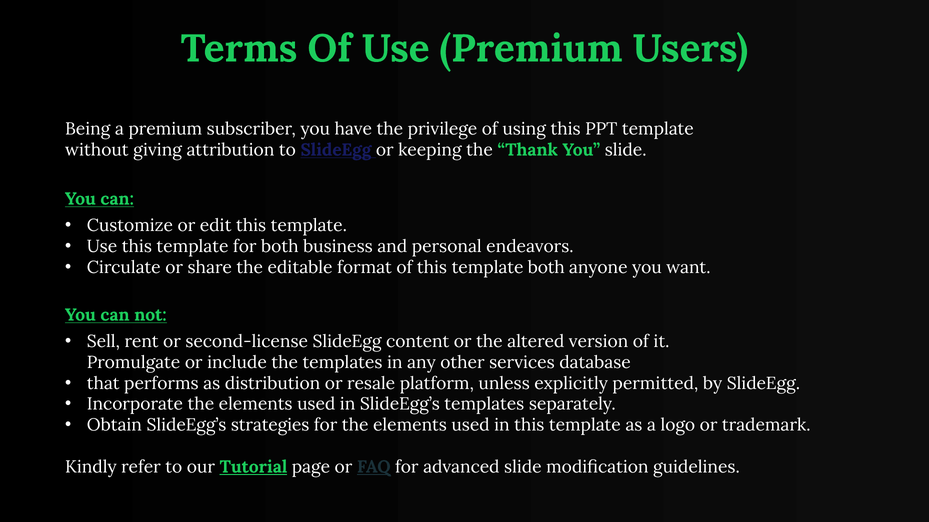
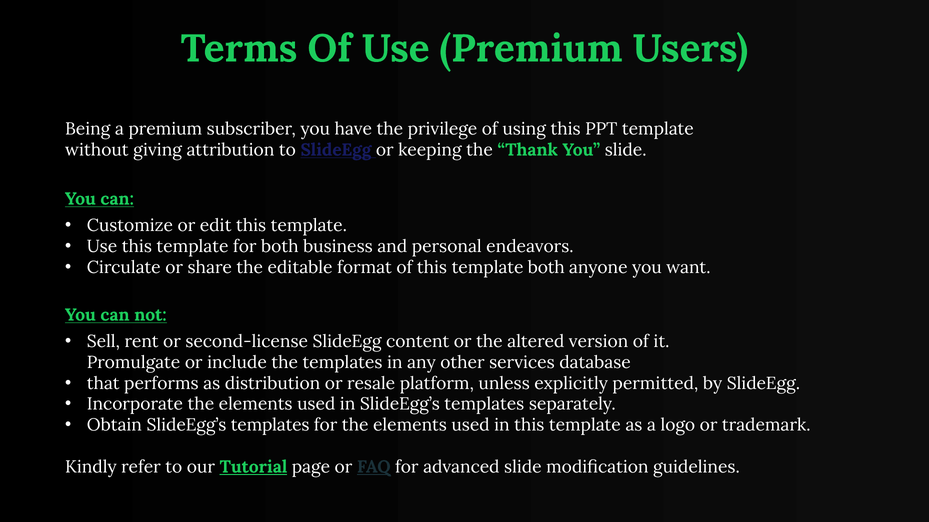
Obtain SlideEgg’s strategies: strategies -> templates
